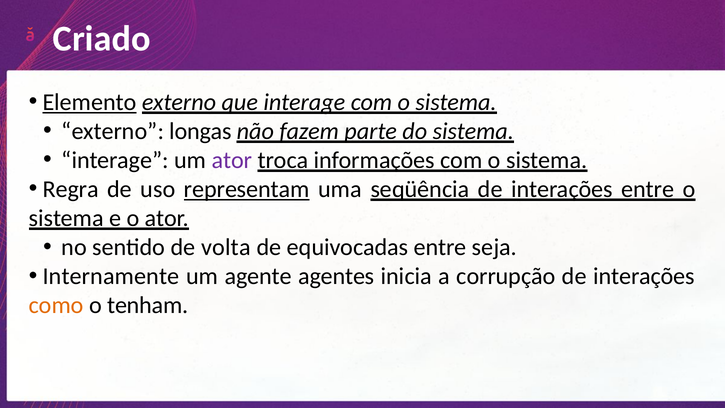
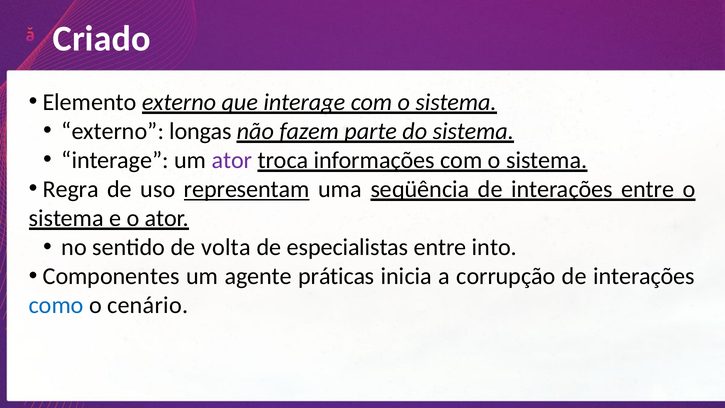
Elemento underline: present -> none
equivocadas: equivocadas -> especialistas
seja: seja -> into
Internamente: Internamente -> Componentes
agentes: agentes -> práticas
como colour: orange -> blue
tenham: tenham -> cenário
